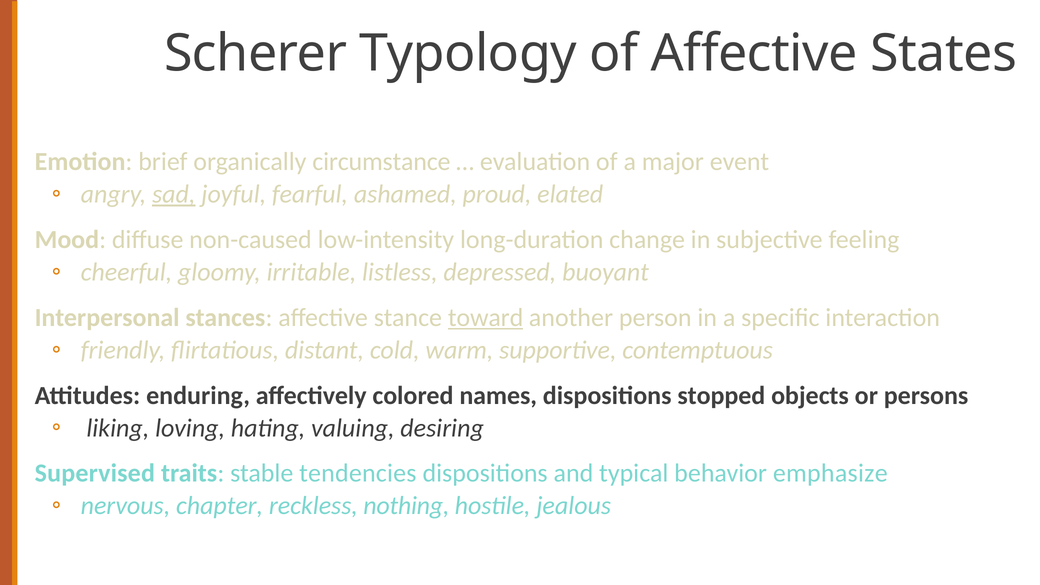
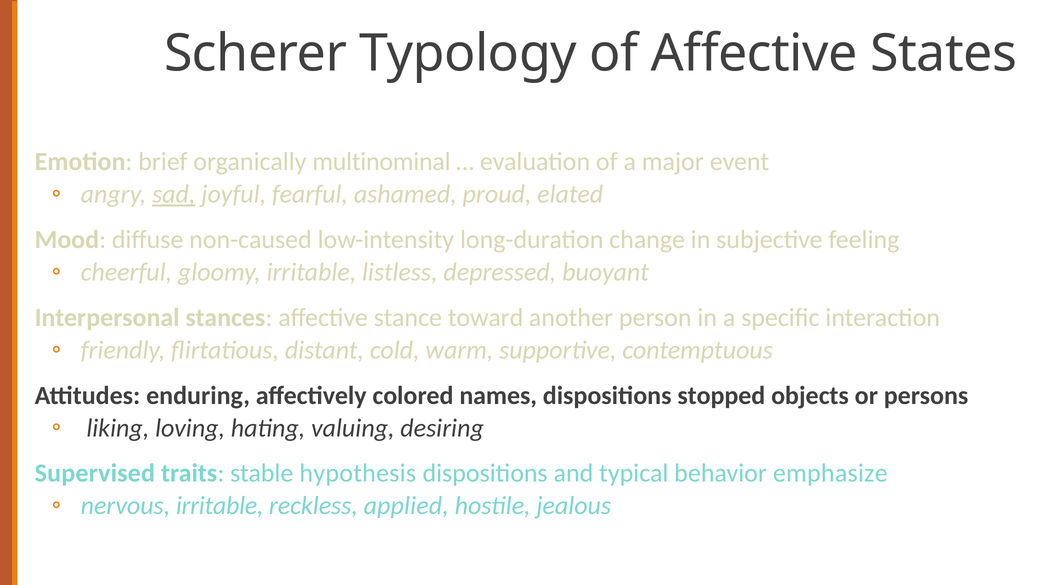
circumstance: circumstance -> multinominal
toward underline: present -> none
tendencies: tendencies -> hypothesis
nervous chapter: chapter -> irritable
nothing: nothing -> applied
